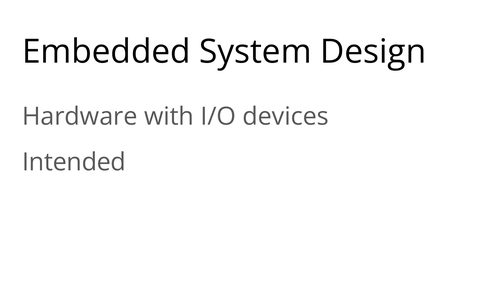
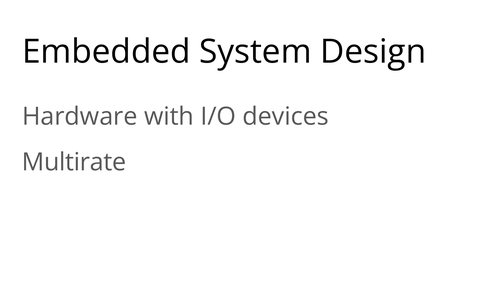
Intended: Intended -> Multirate
